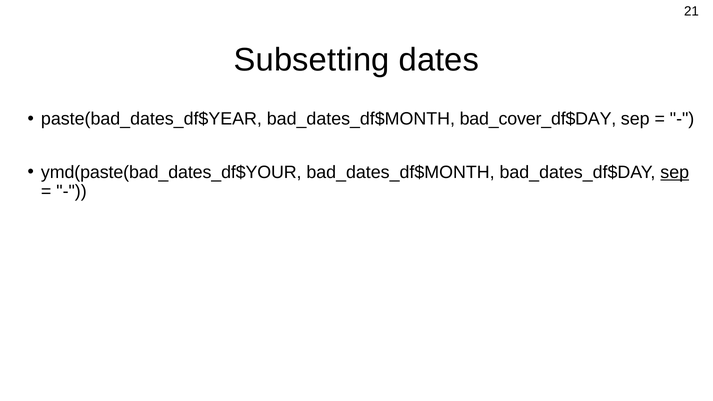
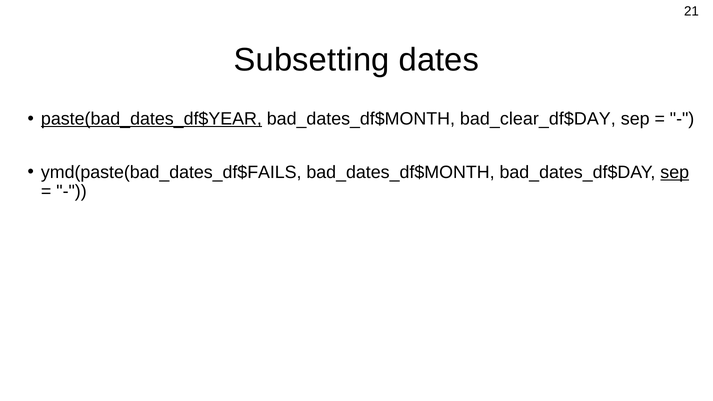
paste(bad_dates_df$YEAR underline: none -> present
bad_cover_df$DAY: bad_cover_df$DAY -> bad_clear_df$DAY
ymd(paste(bad_dates_df$YOUR: ymd(paste(bad_dates_df$YOUR -> ymd(paste(bad_dates_df$FAILS
